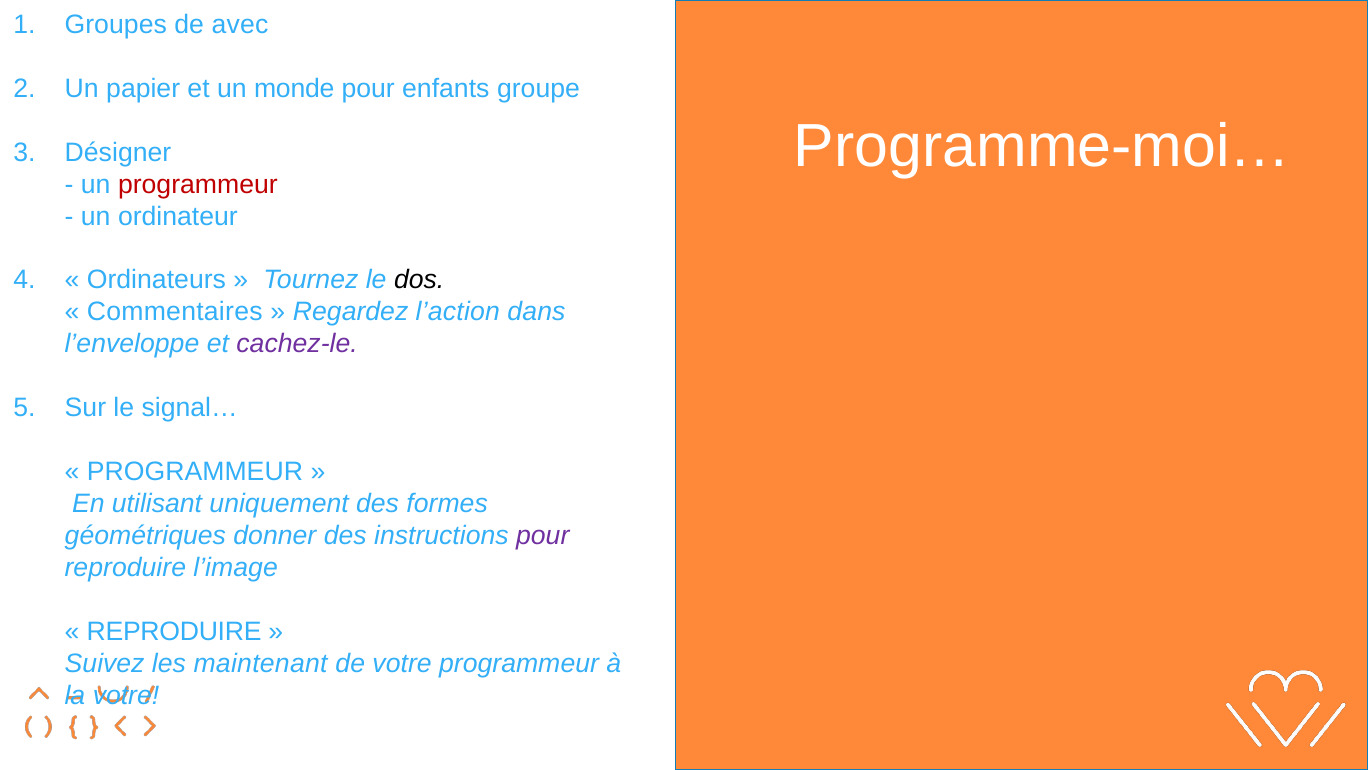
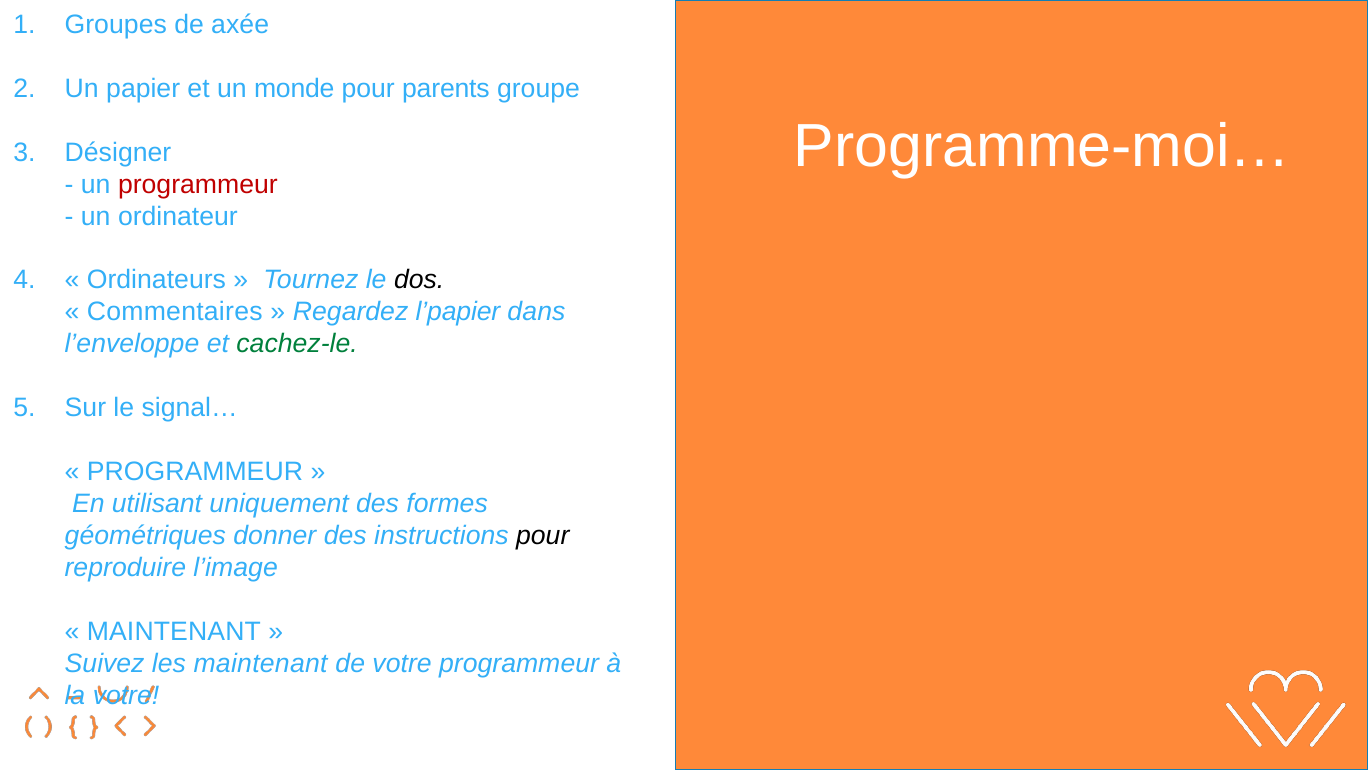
avec: avec -> axée
enfants: enfants -> parents
l’action: l’action -> l’papier
cachez-le colour: purple -> green
pour at (543, 536) colour: purple -> black
REPRODUIRE at (174, 631): REPRODUIRE -> MAINTENANT
